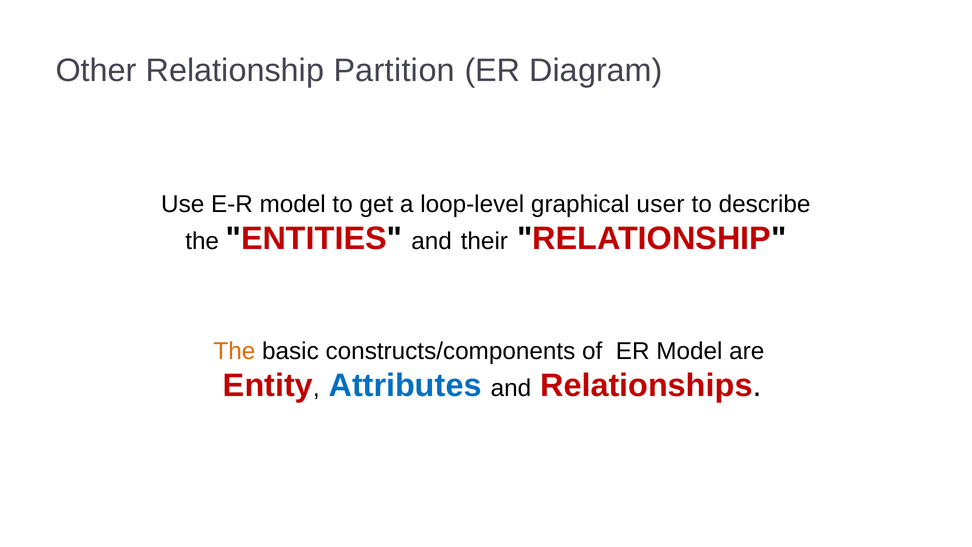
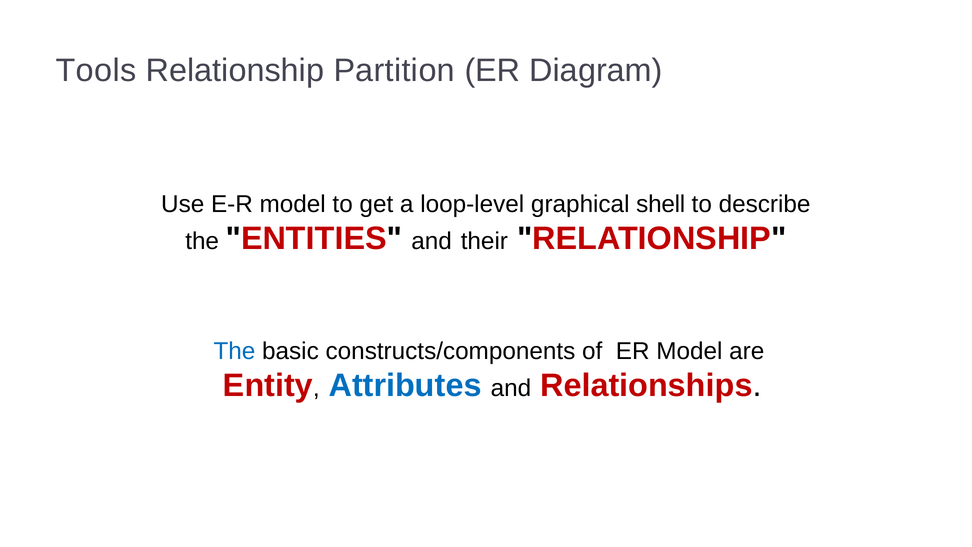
Other: Other -> Tools
user: user -> shell
The at (234, 351) colour: orange -> blue
